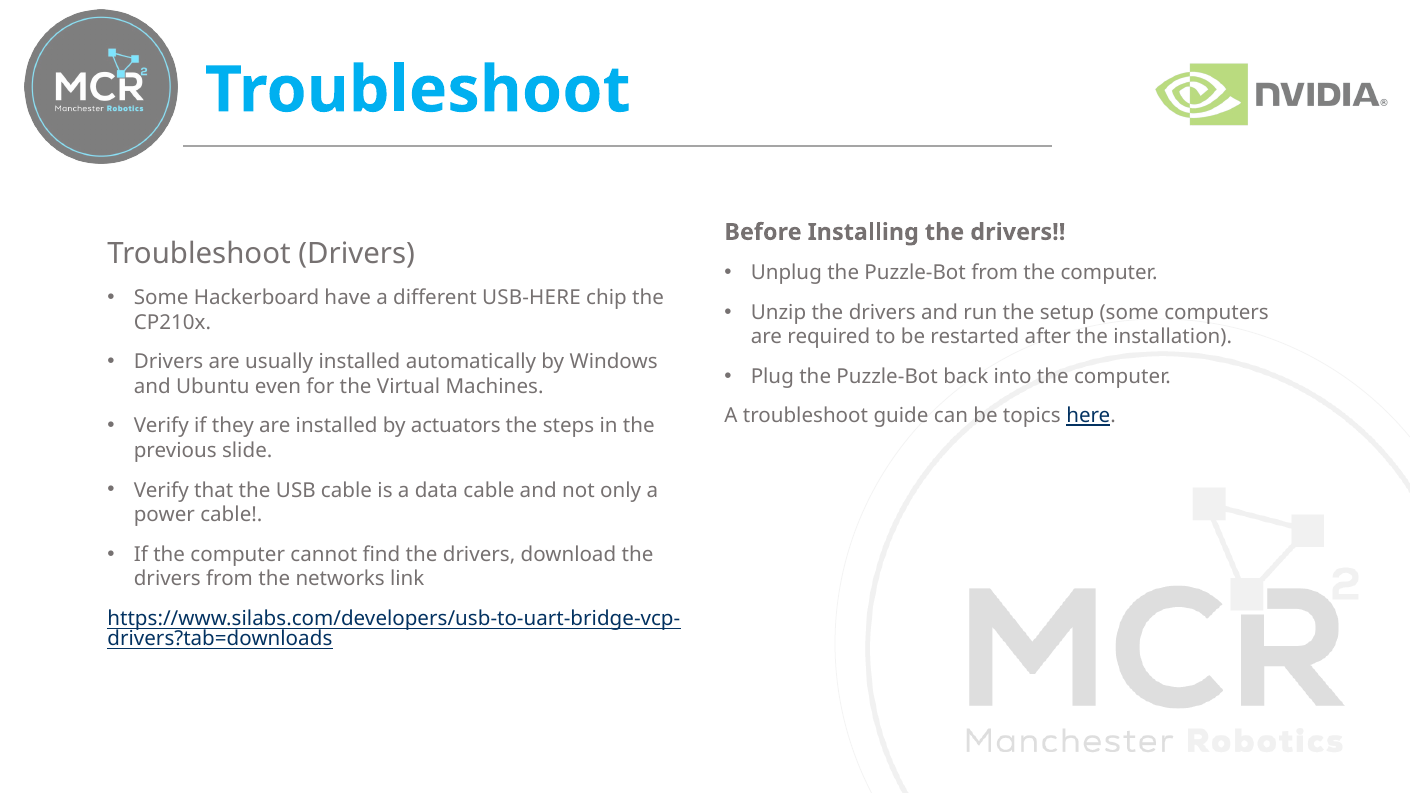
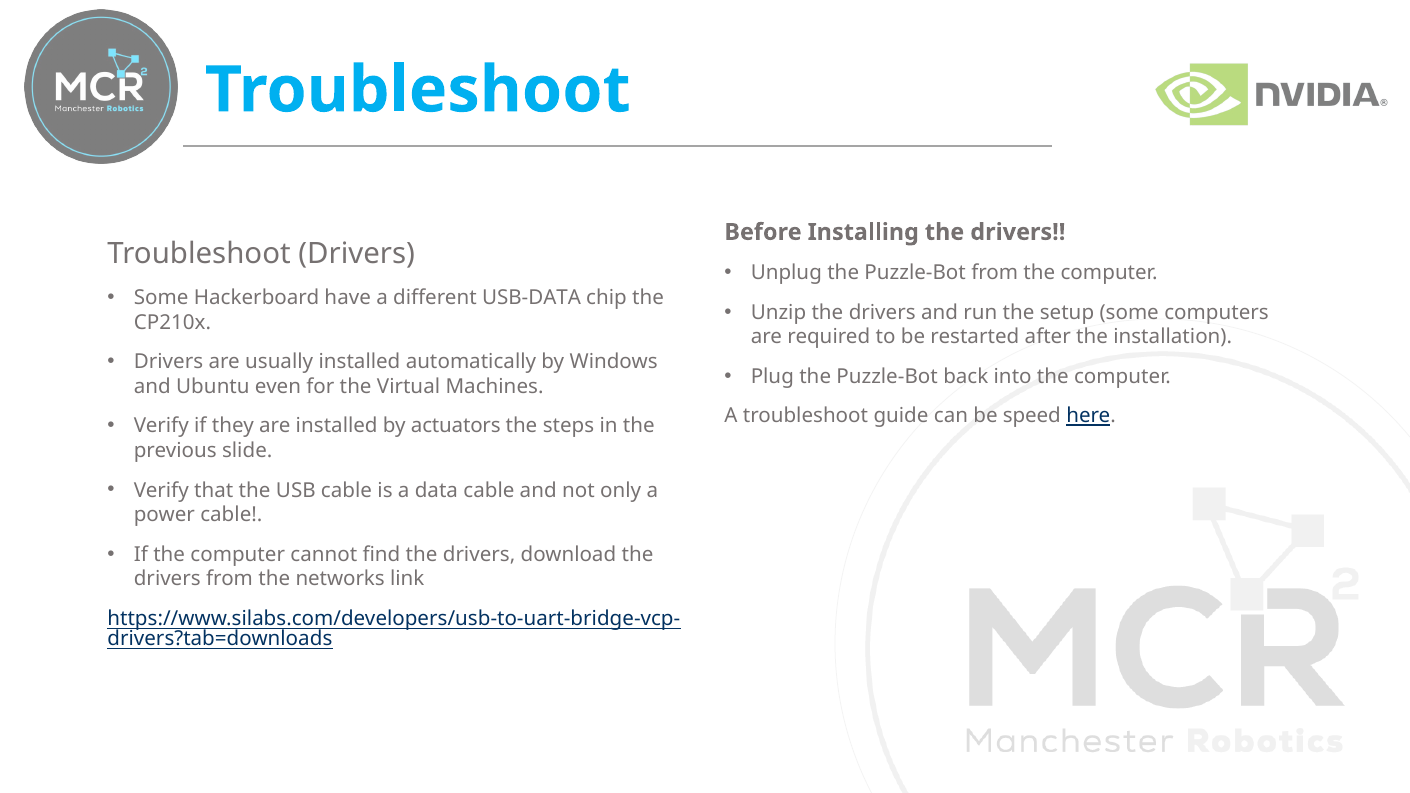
USB-HERE: USB-HERE -> USB-DATA
topics: topics -> speed
